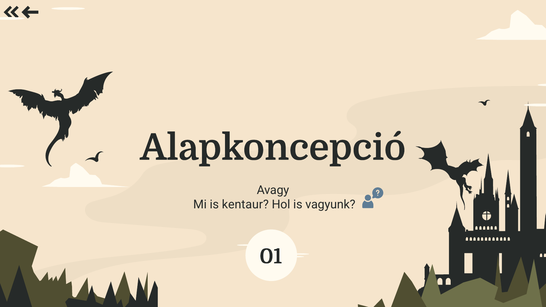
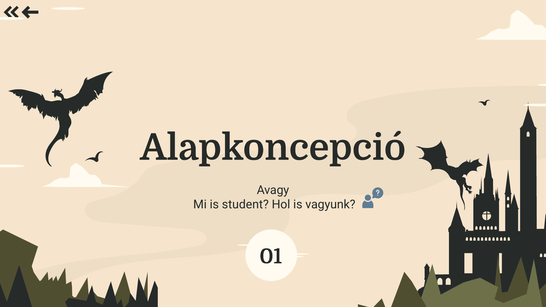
kentaur: kentaur -> student
